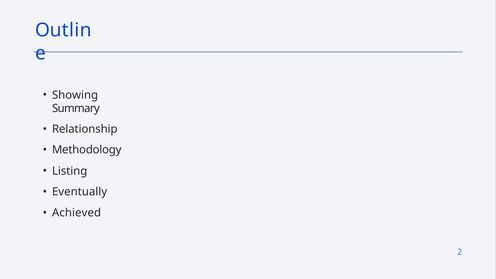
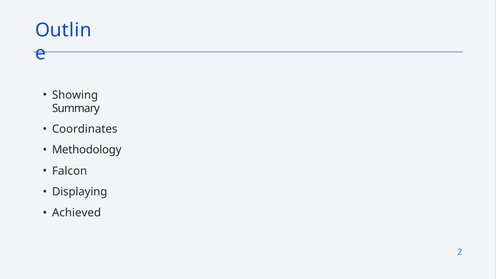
Relationship: Relationship -> Coordinates
Listing: Listing -> Falcon
Eventually: Eventually -> Displaying
